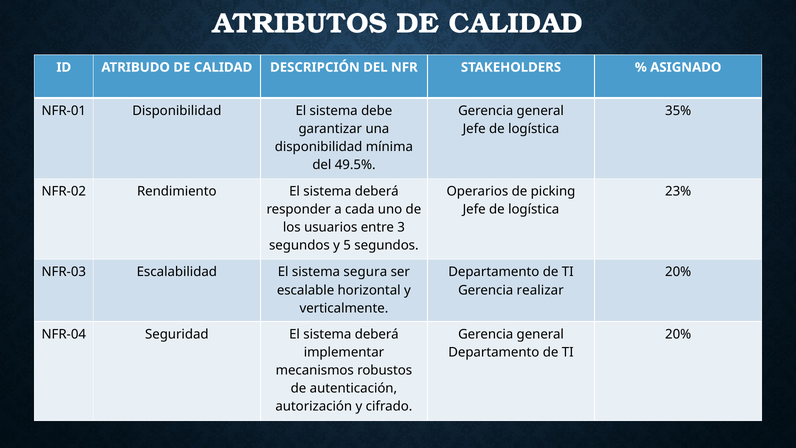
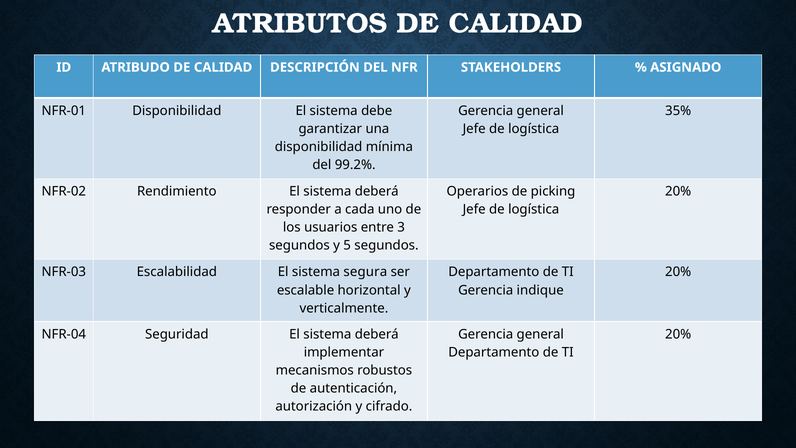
49.5%: 49.5% -> 99.2%
23% at (678, 191): 23% -> 20%
realizar: realizar -> indique
